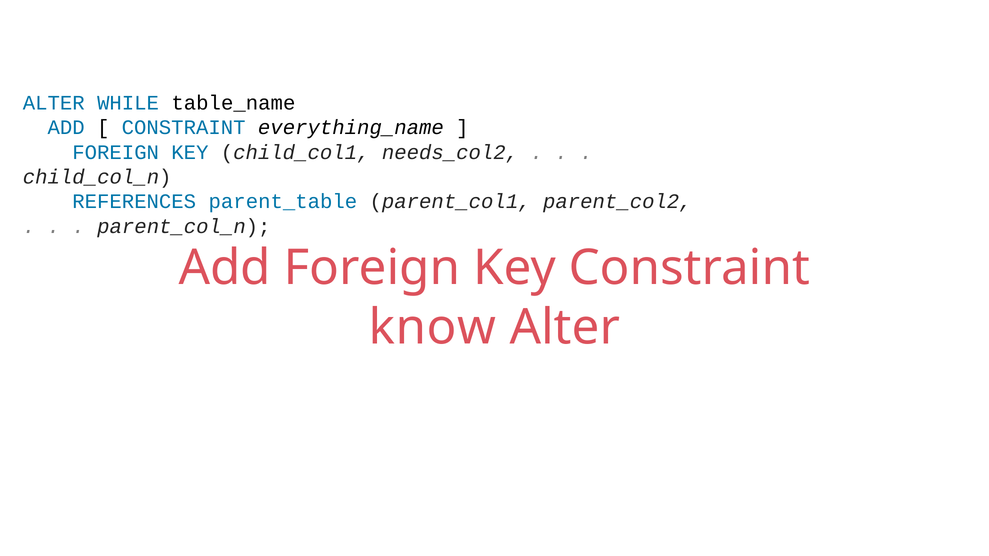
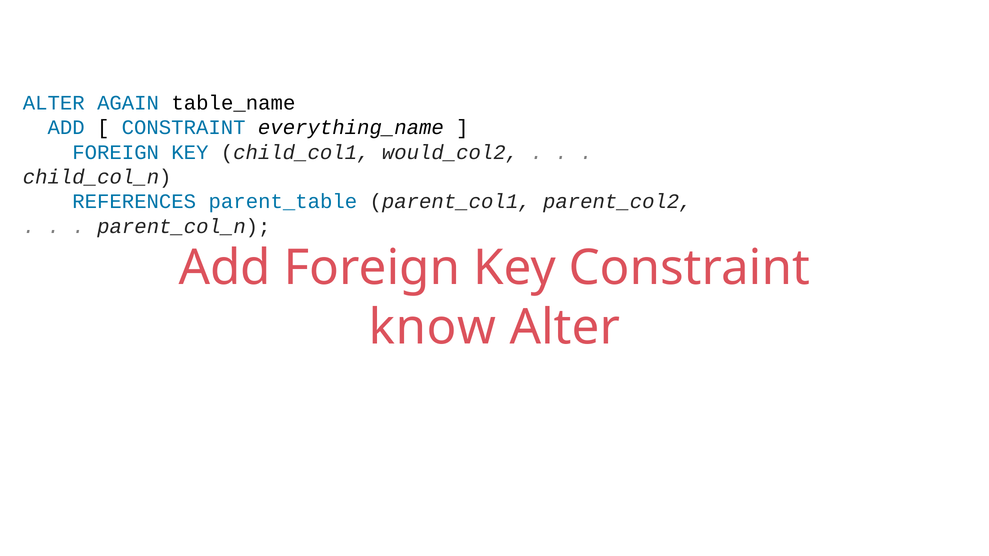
WHILE: WHILE -> AGAIN
needs_col2: needs_col2 -> would_col2
